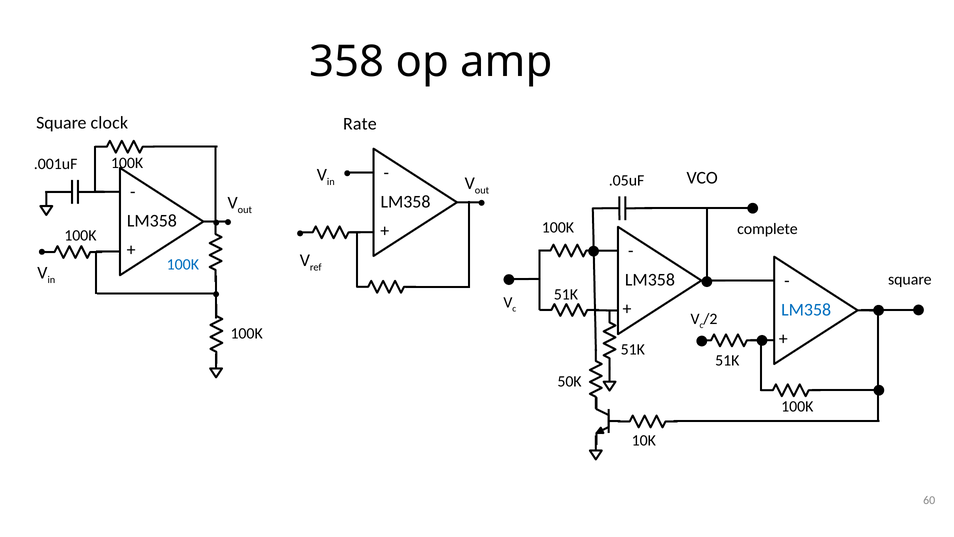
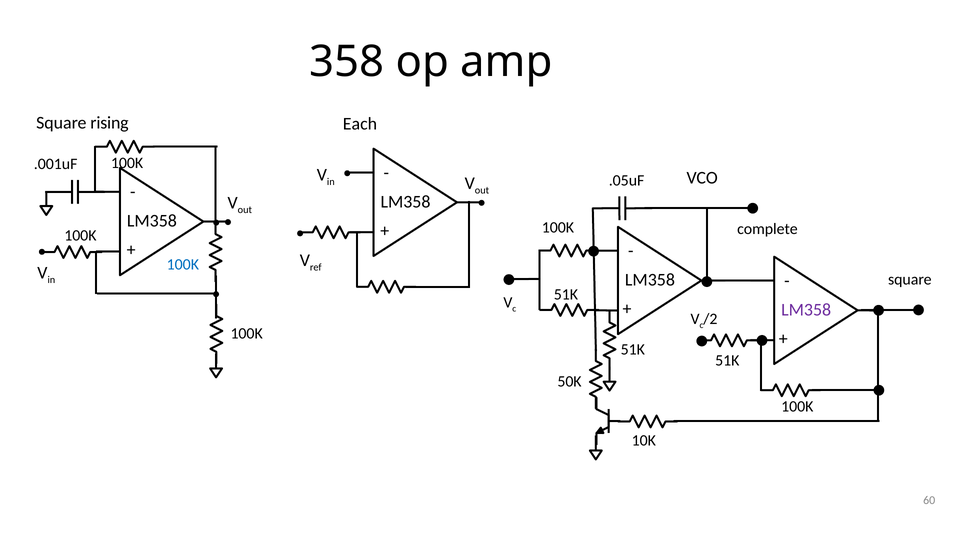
clock: clock -> rising
Rate: Rate -> Each
LM358 at (806, 310) colour: blue -> purple
